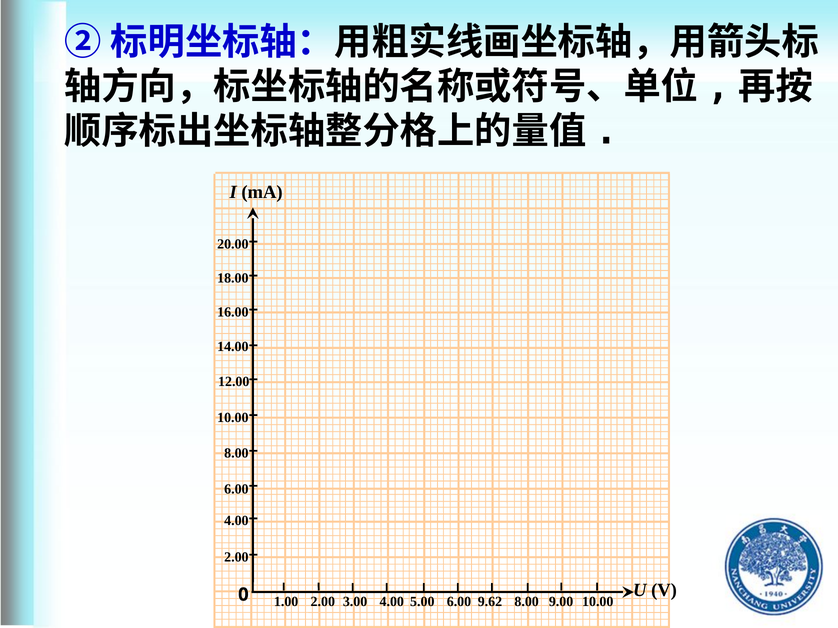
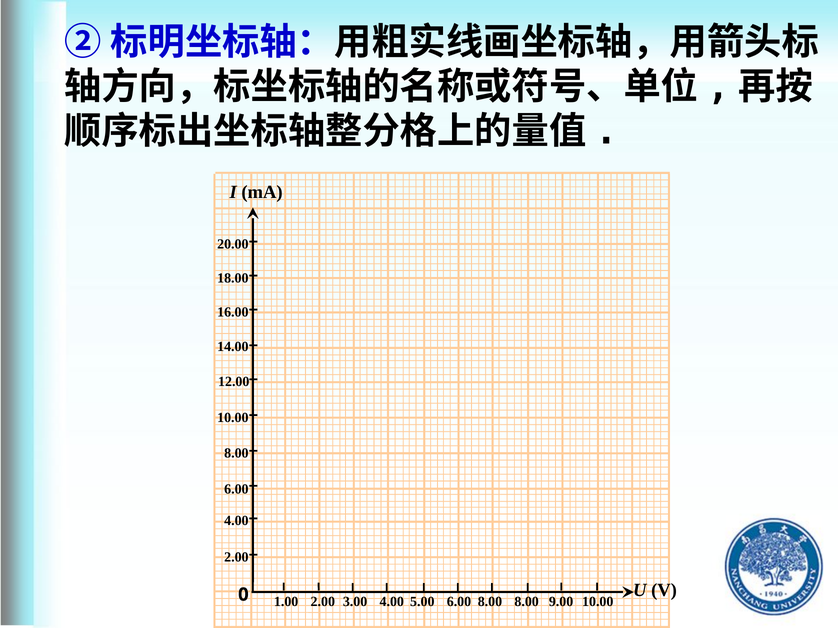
5.00 9.62: 9.62 -> 8.00
